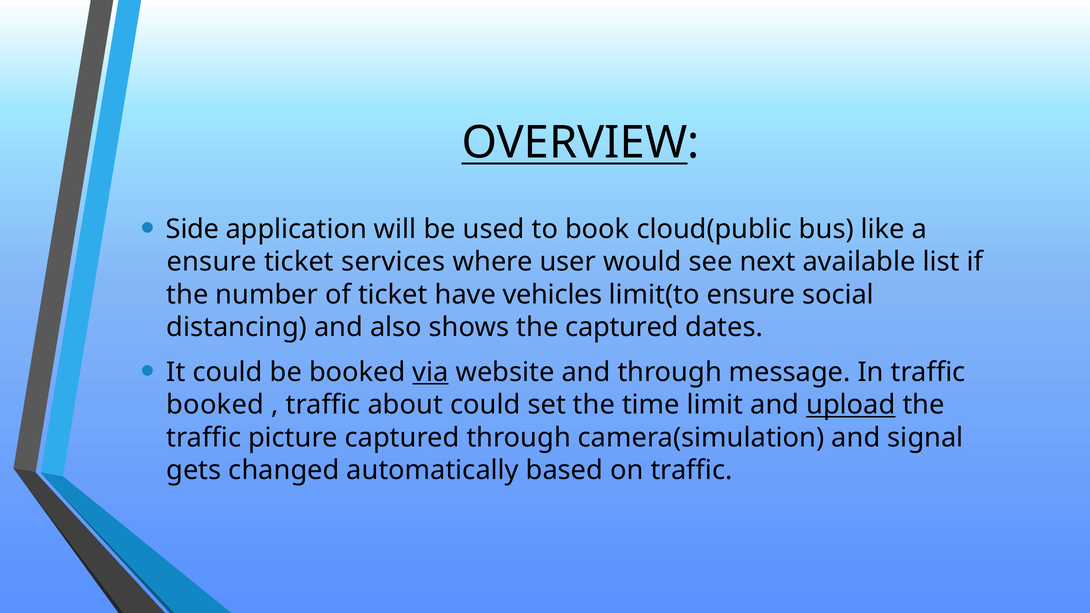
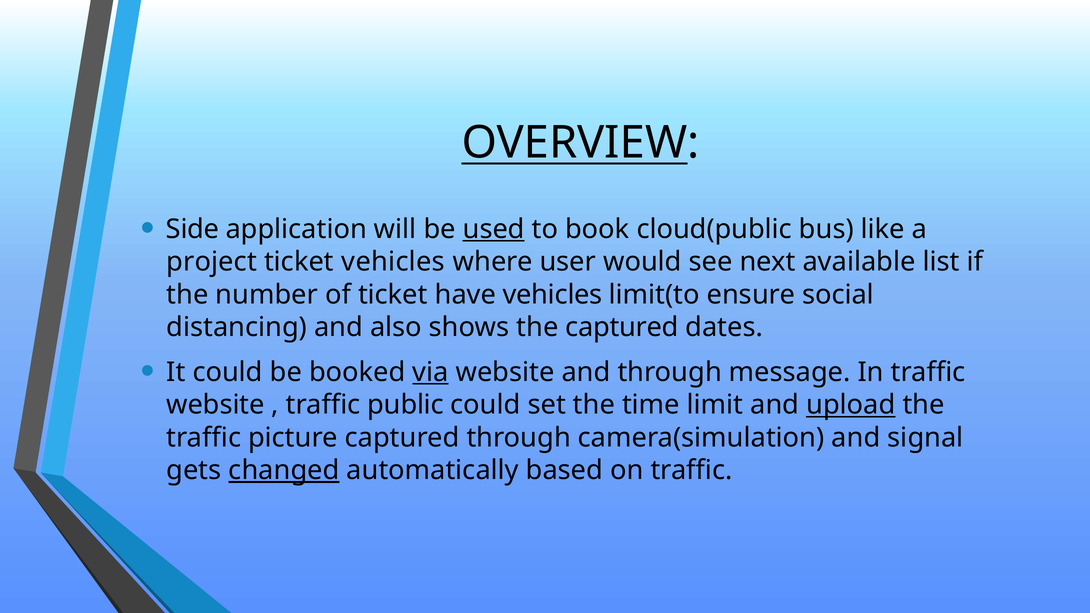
used underline: none -> present
ensure at (212, 262): ensure -> project
ticket services: services -> vehicles
booked at (215, 405): booked -> website
about: about -> public
changed underline: none -> present
